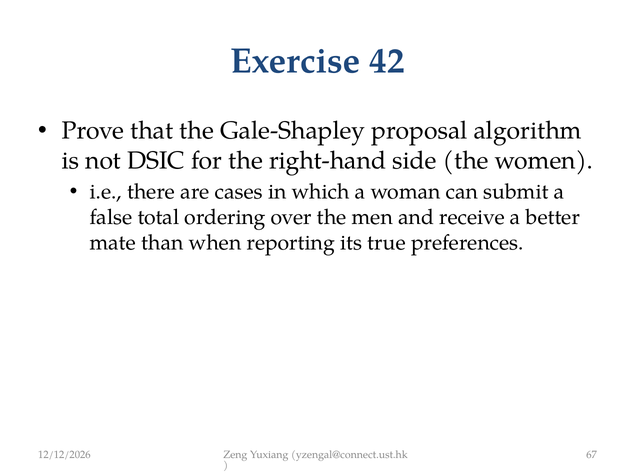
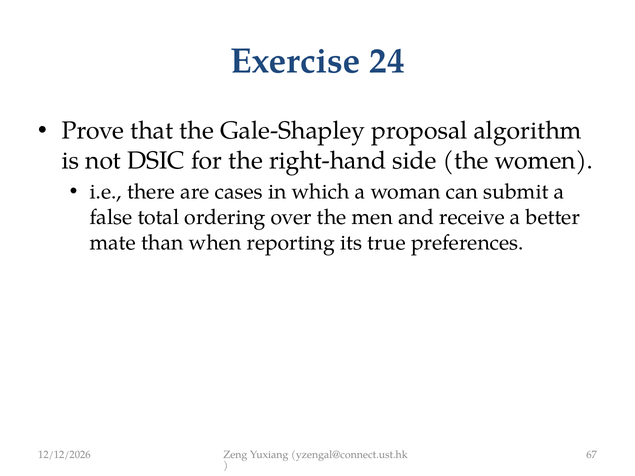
42: 42 -> 24
